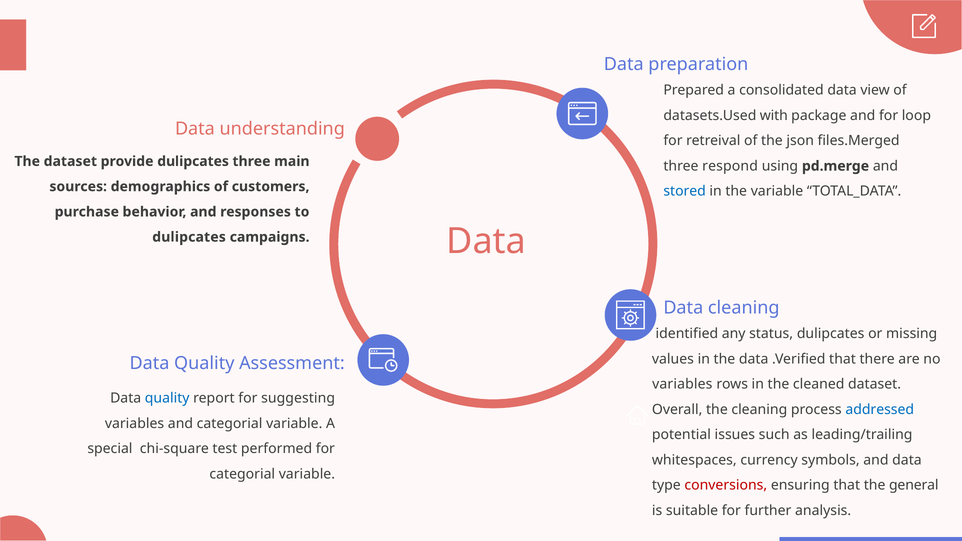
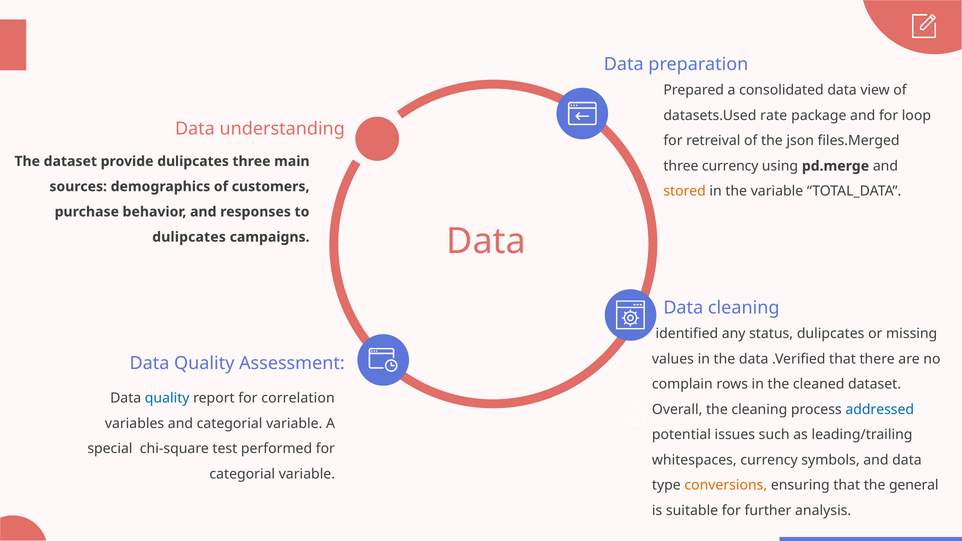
with: with -> rate
three respond: respond -> currency
stored colour: blue -> orange
variables at (682, 384): variables -> complain
suggesting: suggesting -> correlation
conversions colour: red -> orange
